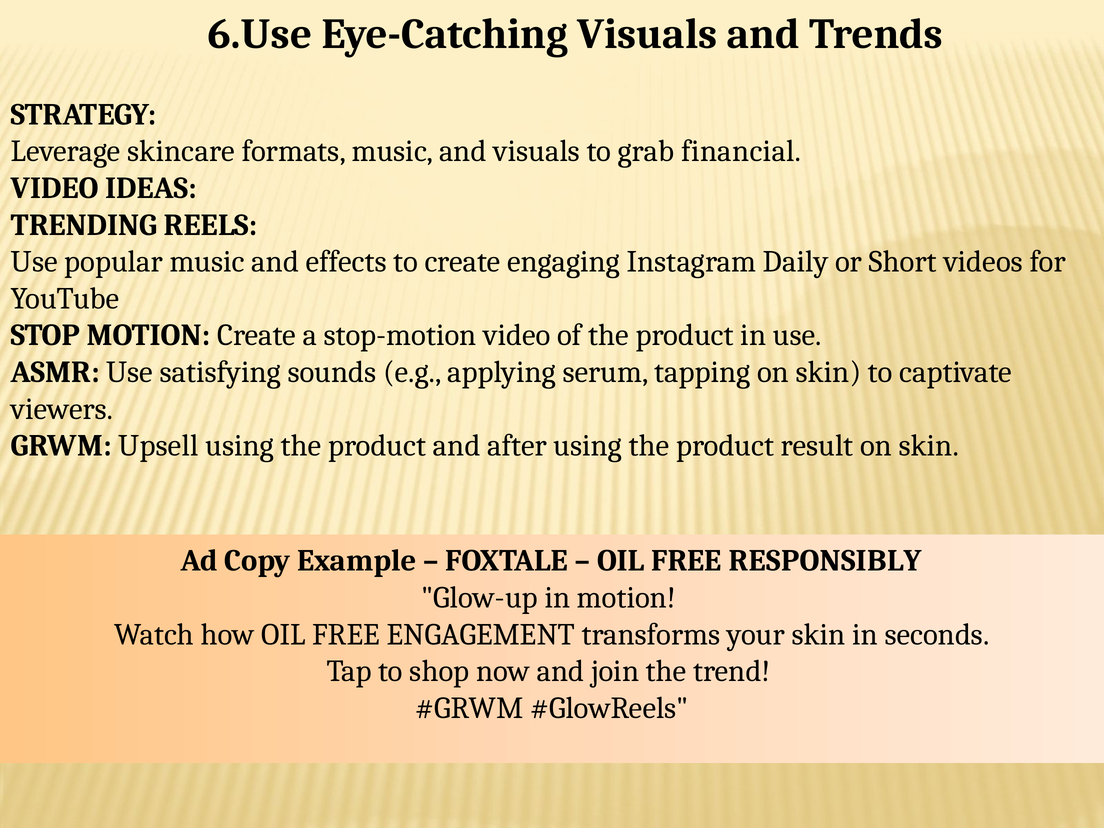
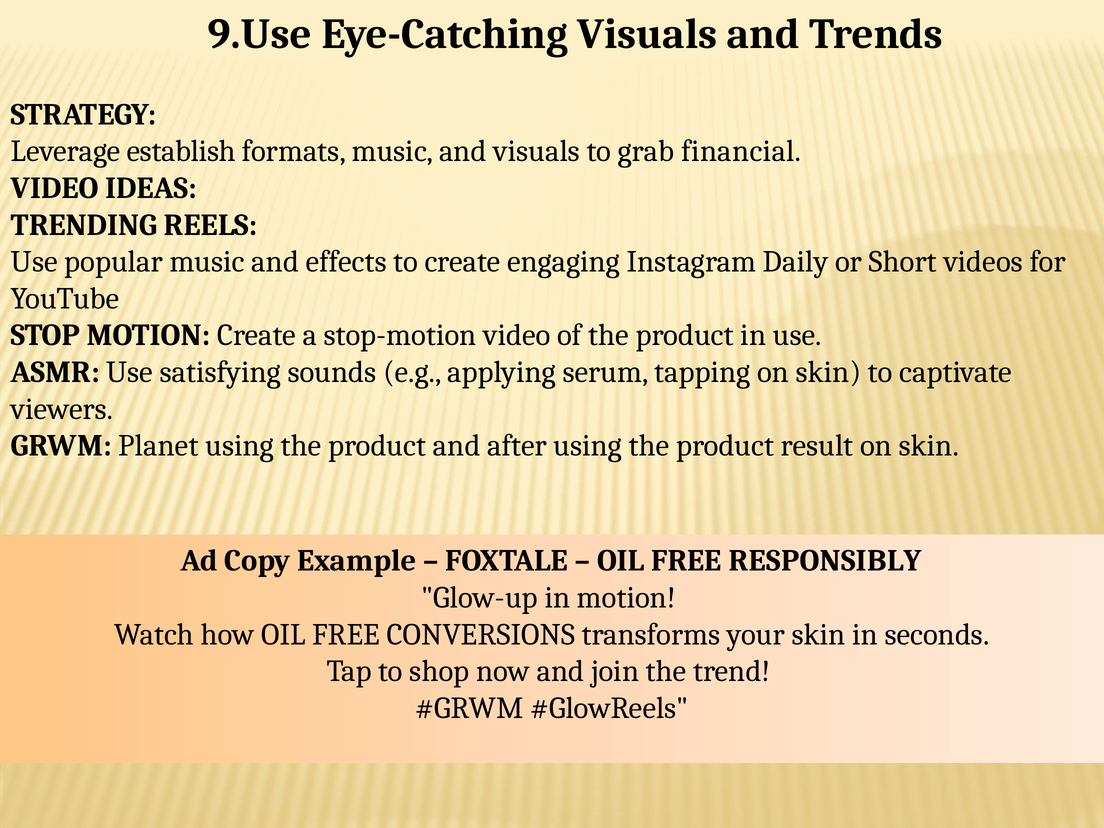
6.Use: 6.Use -> 9.Use
skincare: skincare -> establish
Upsell: Upsell -> Planet
ENGAGEMENT: ENGAGEMENT -> CONVERSIONS
